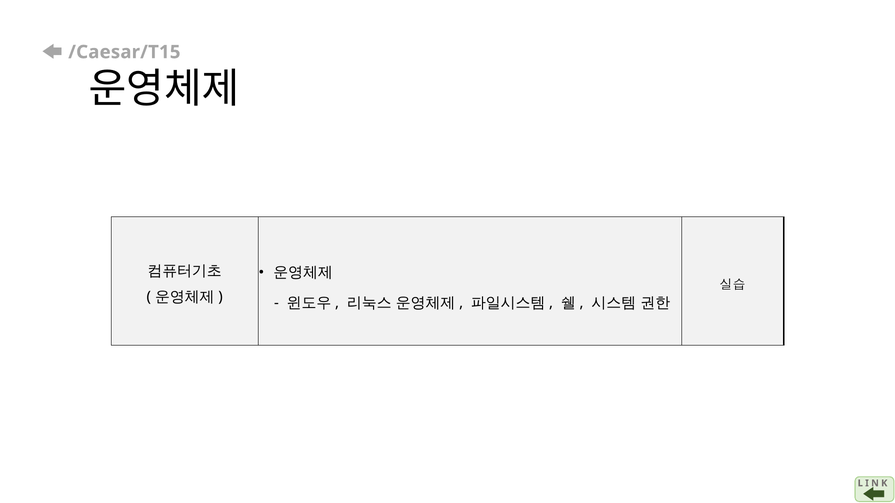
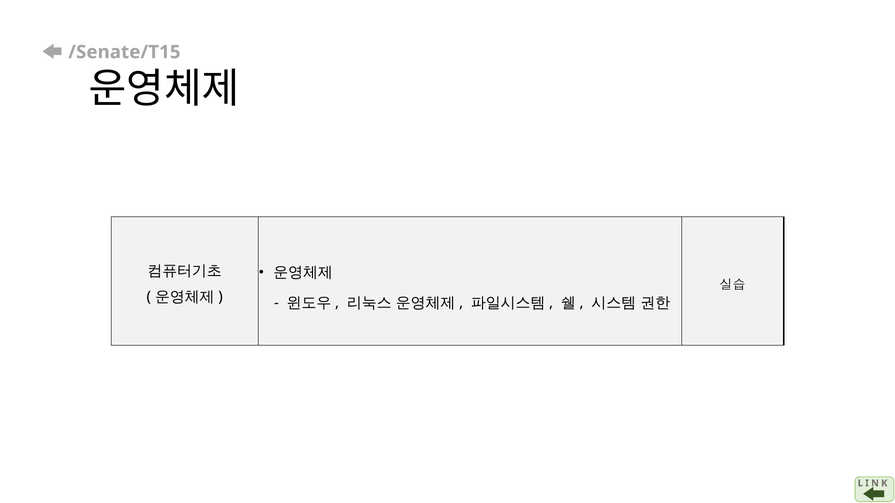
/Caesar/T15: /Caesar/T15 -> /Senate/T15
